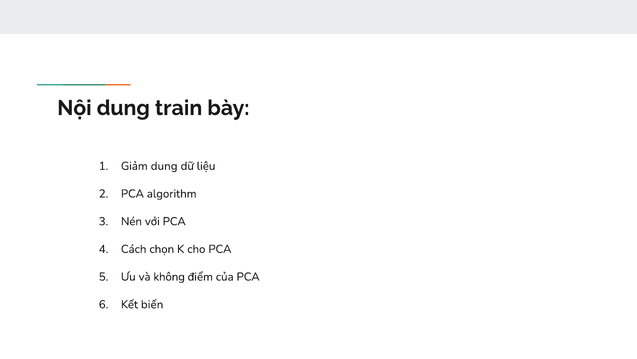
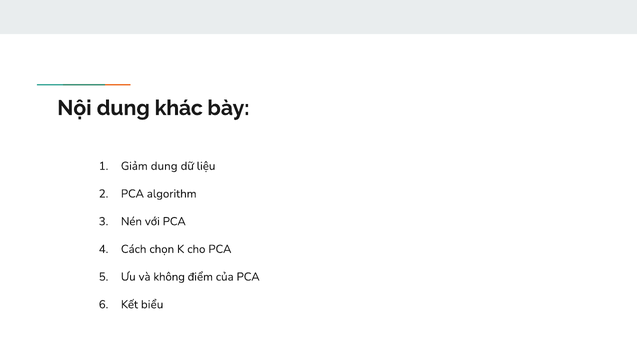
train: train -> khác
biến: biến -> biểu
